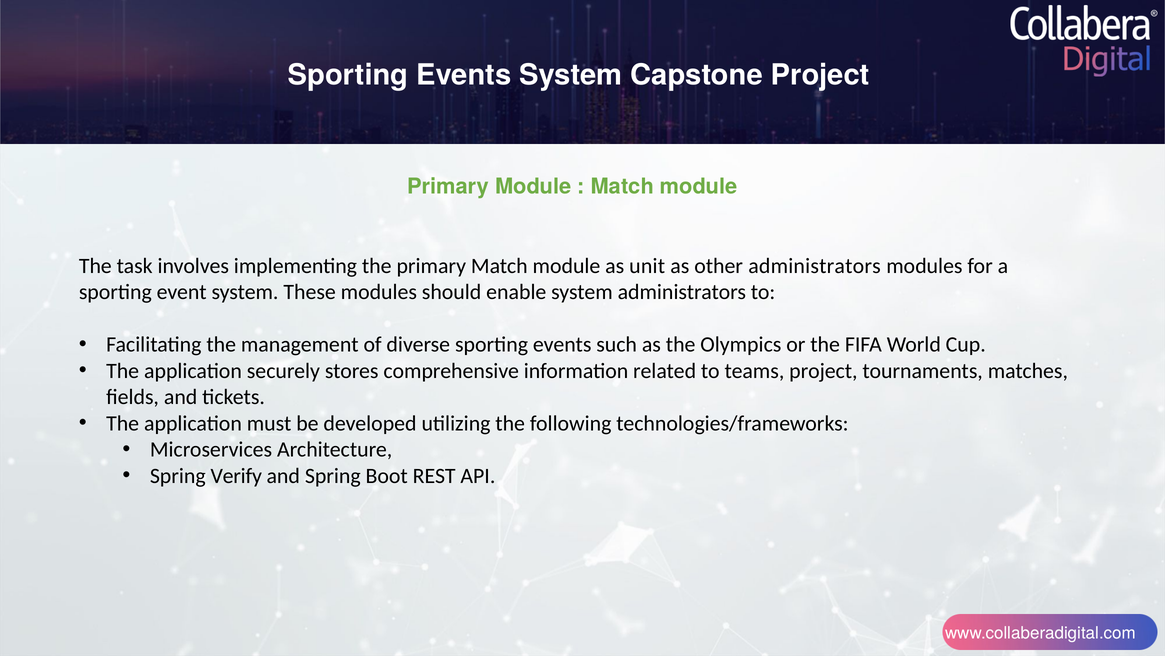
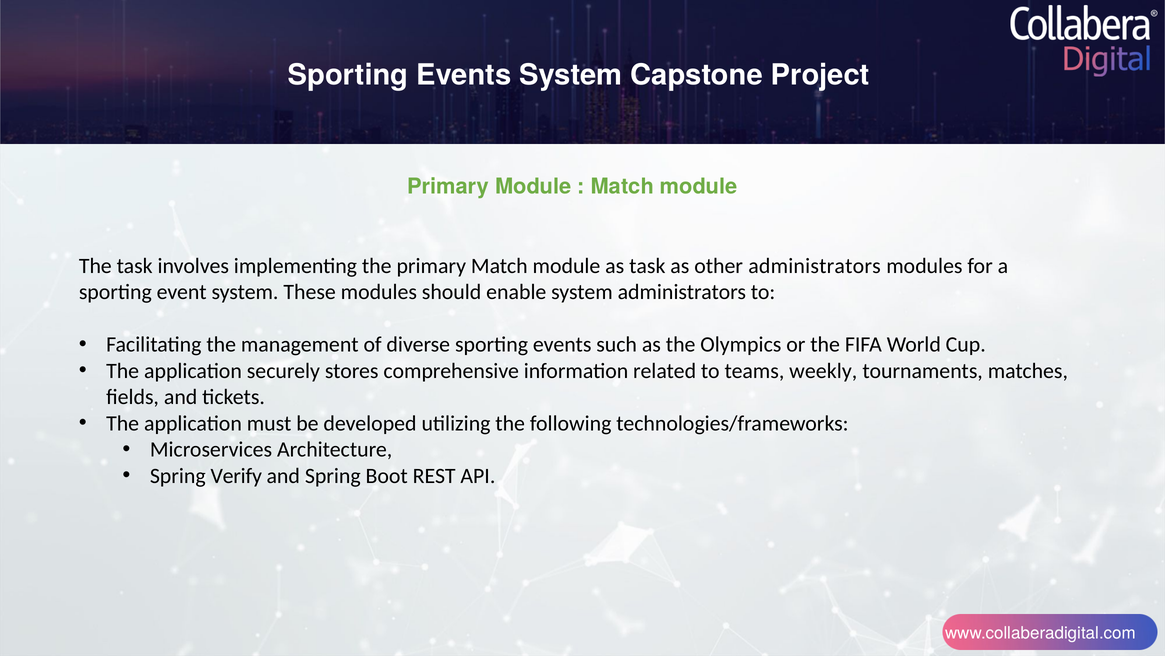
as unit: unit -> task
teams project: project -> weekly
